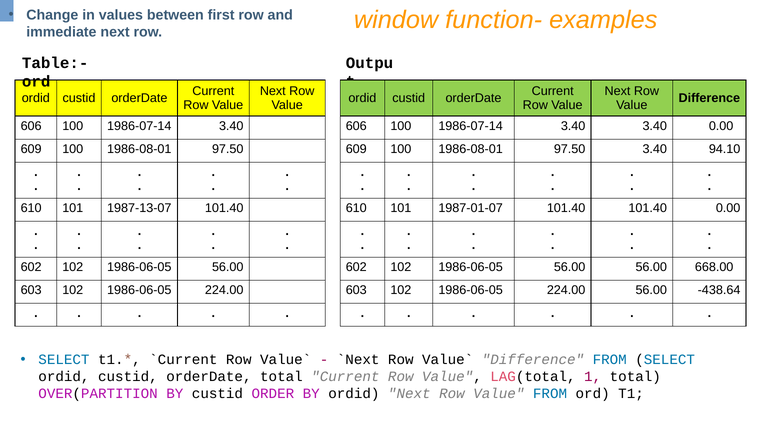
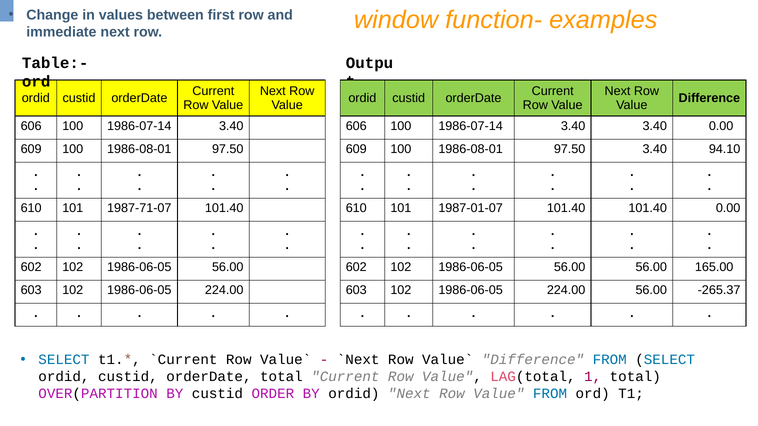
1987-13-07: 1987-13-07 -> 1987-71-07
668.00: 668.00 -> 165.00
-438.64: -438.64 -> -265.37
